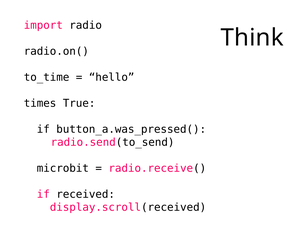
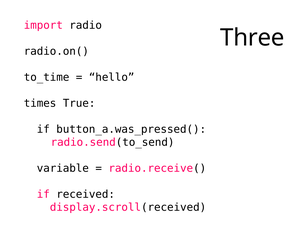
Think: Think -> Three
microbit: microbit -> variable
